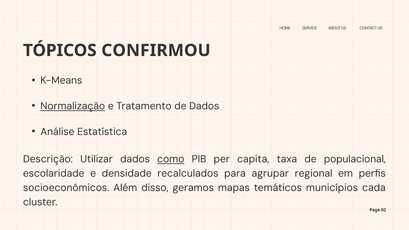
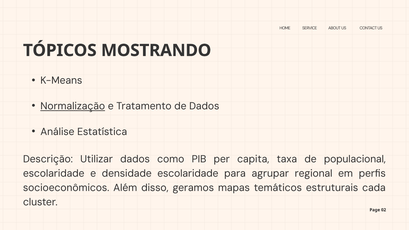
CONFIRMOU: CONFIRMOU -> MOSTRANDO
como underline: present -> none
densidade recalculados: recalculados -> escolaridade
municípios: municípios -> estruturais
